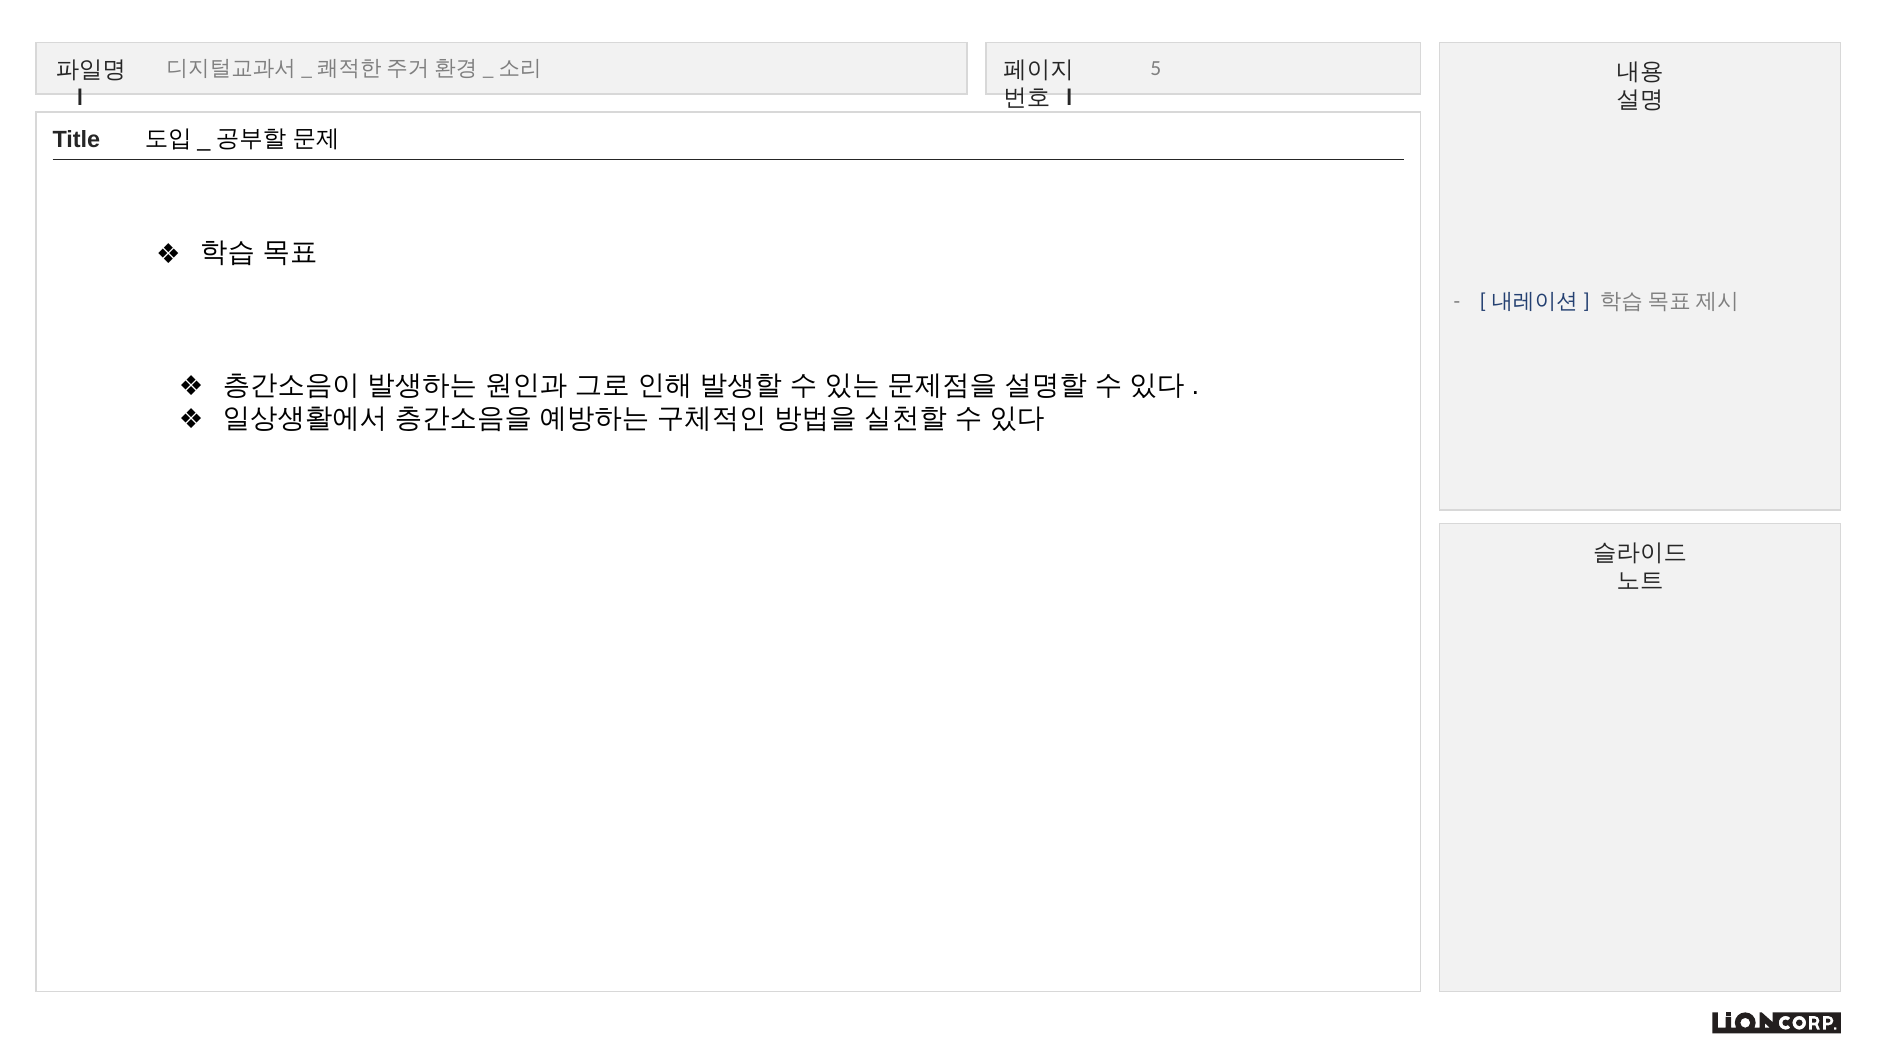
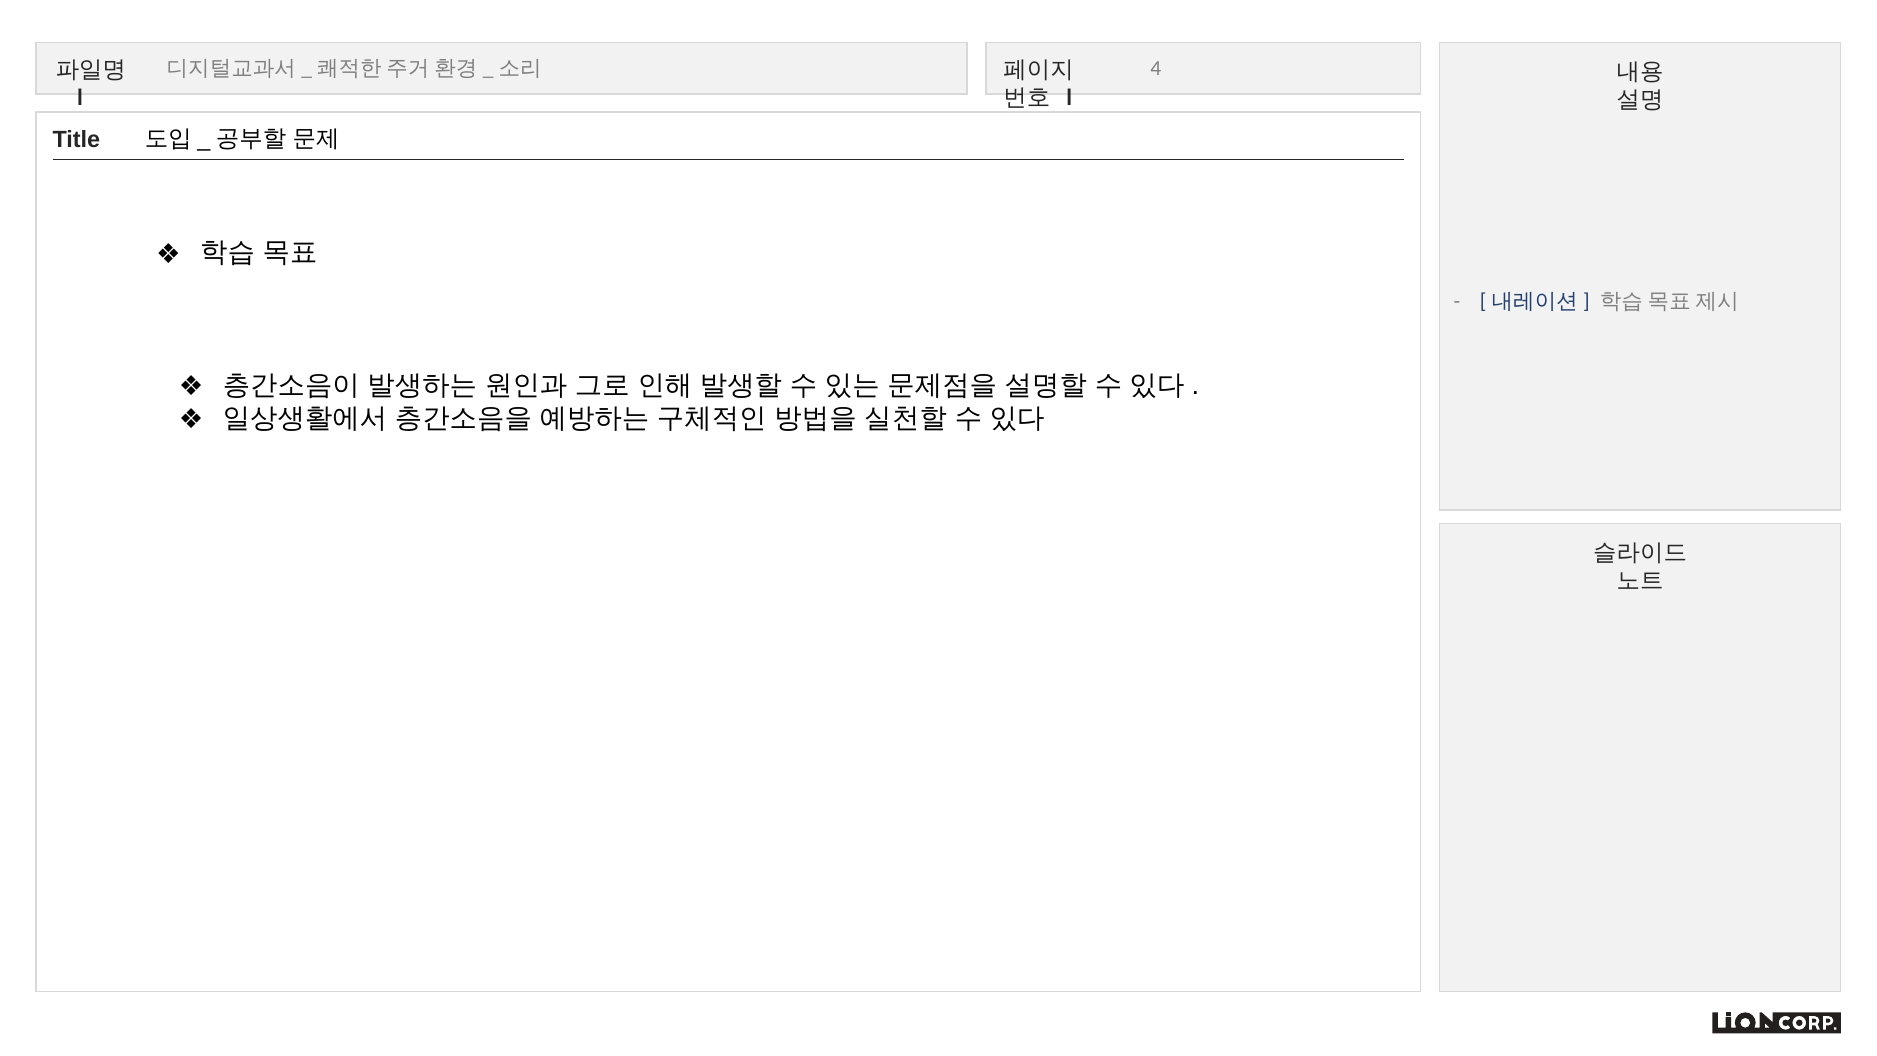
5: 5 -> 4
